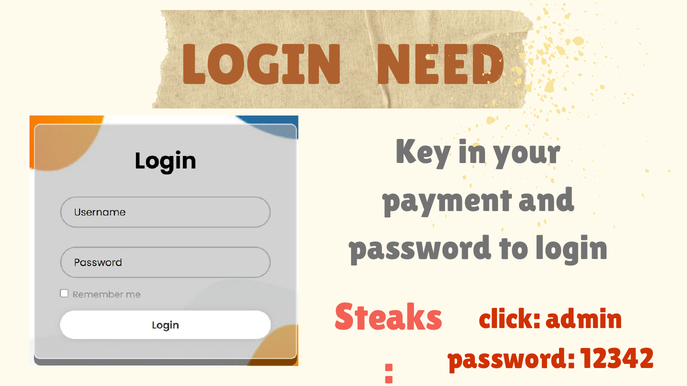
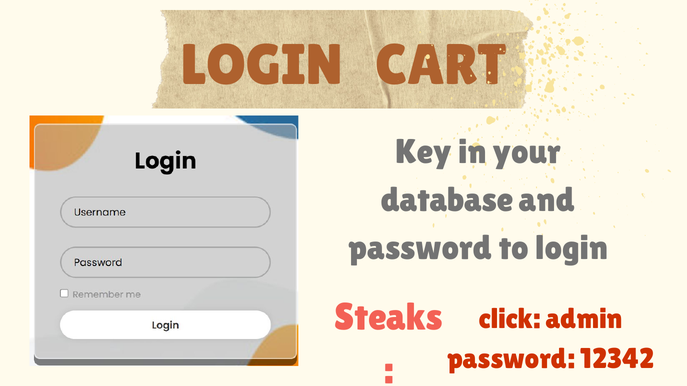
NEED: NEED -> CART
payment: payment -> database
